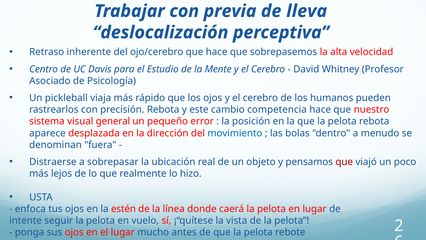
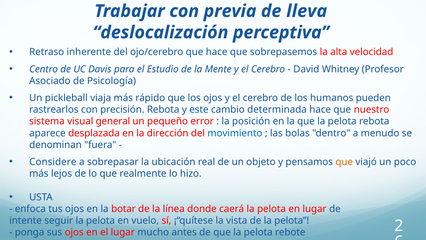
competencia: competencia -> determinada
Distraerse: Distraerse -> Considere
que at (344, 162) colour: red -> orange
estén: estén -> botar
